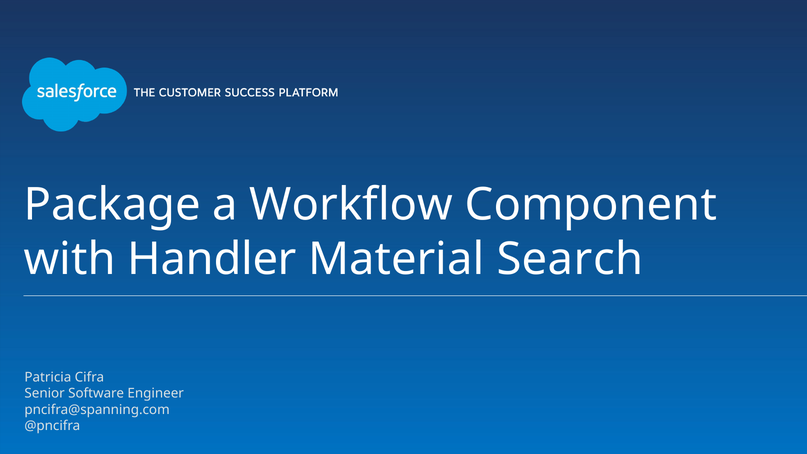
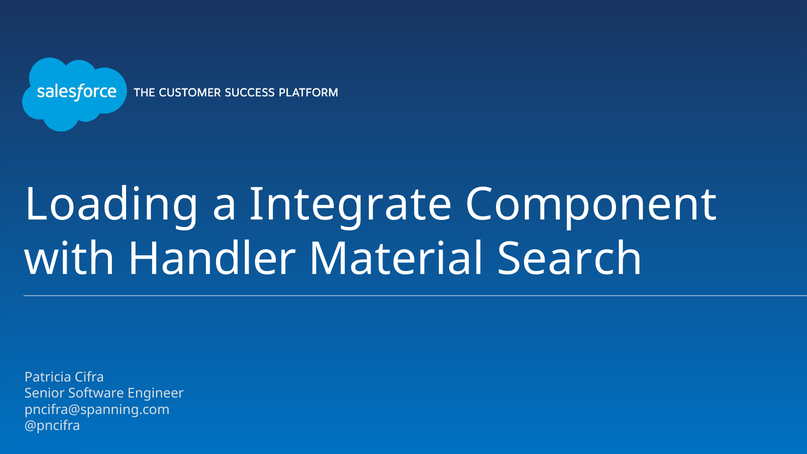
Package: Package -> Loading
Workflow: Workflow -> Integrate
